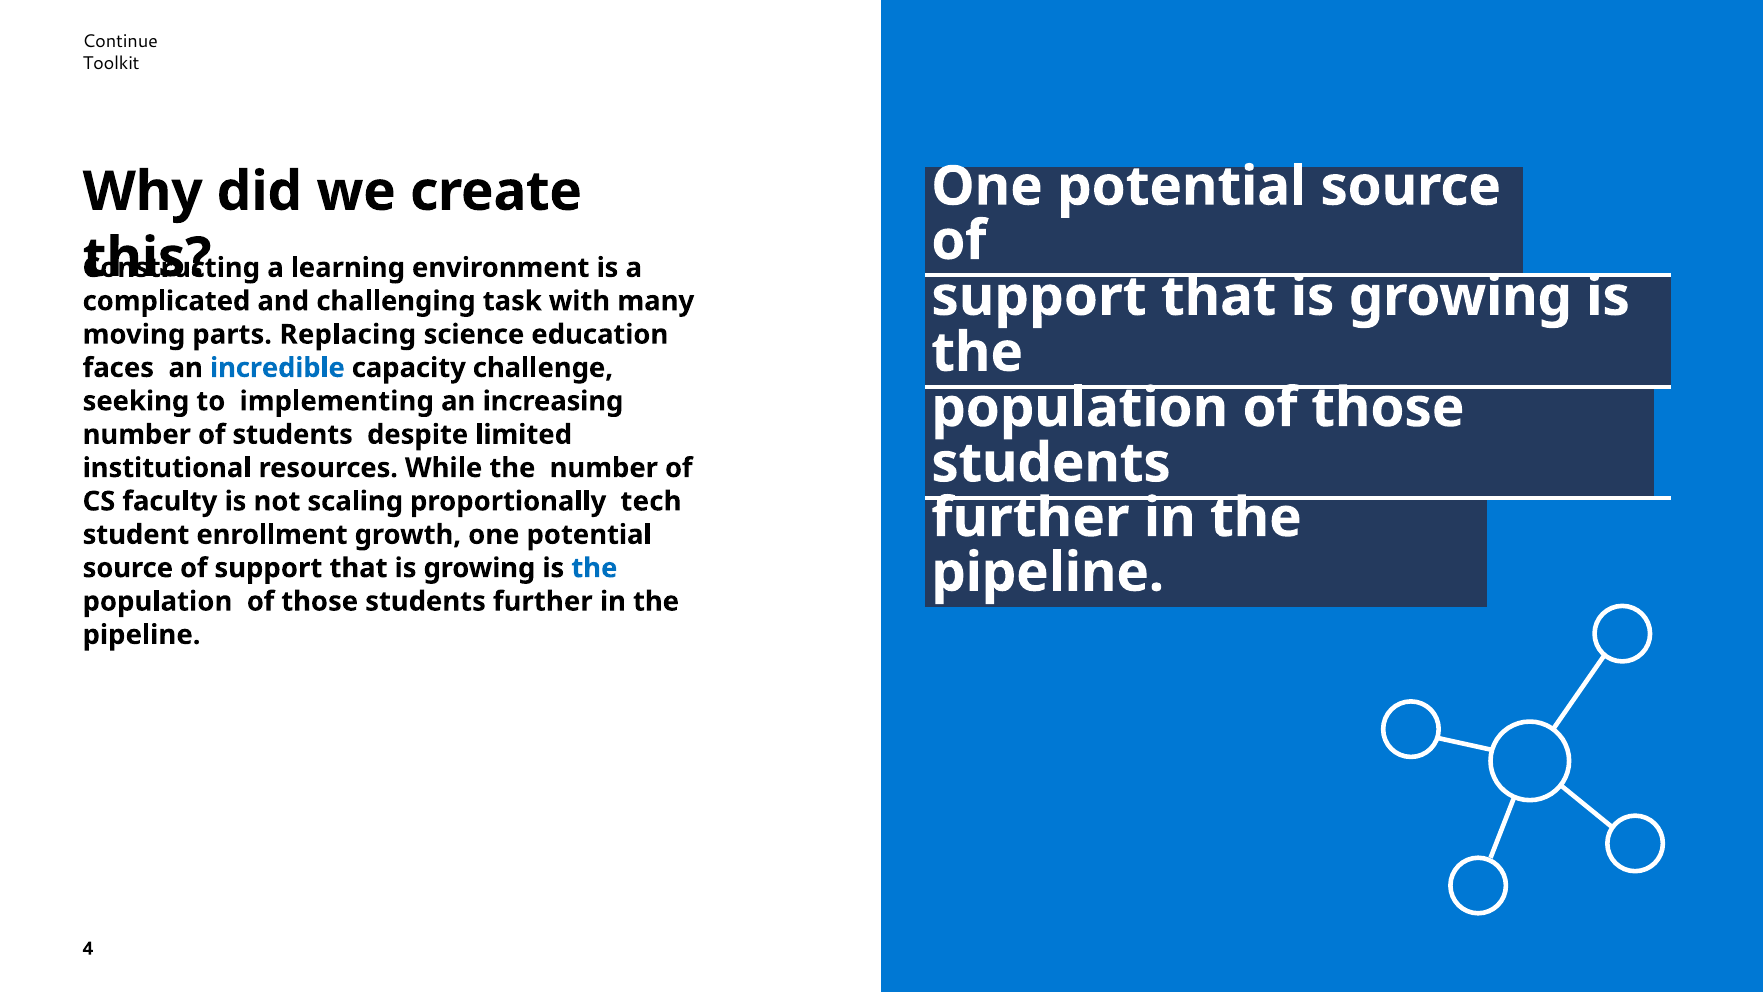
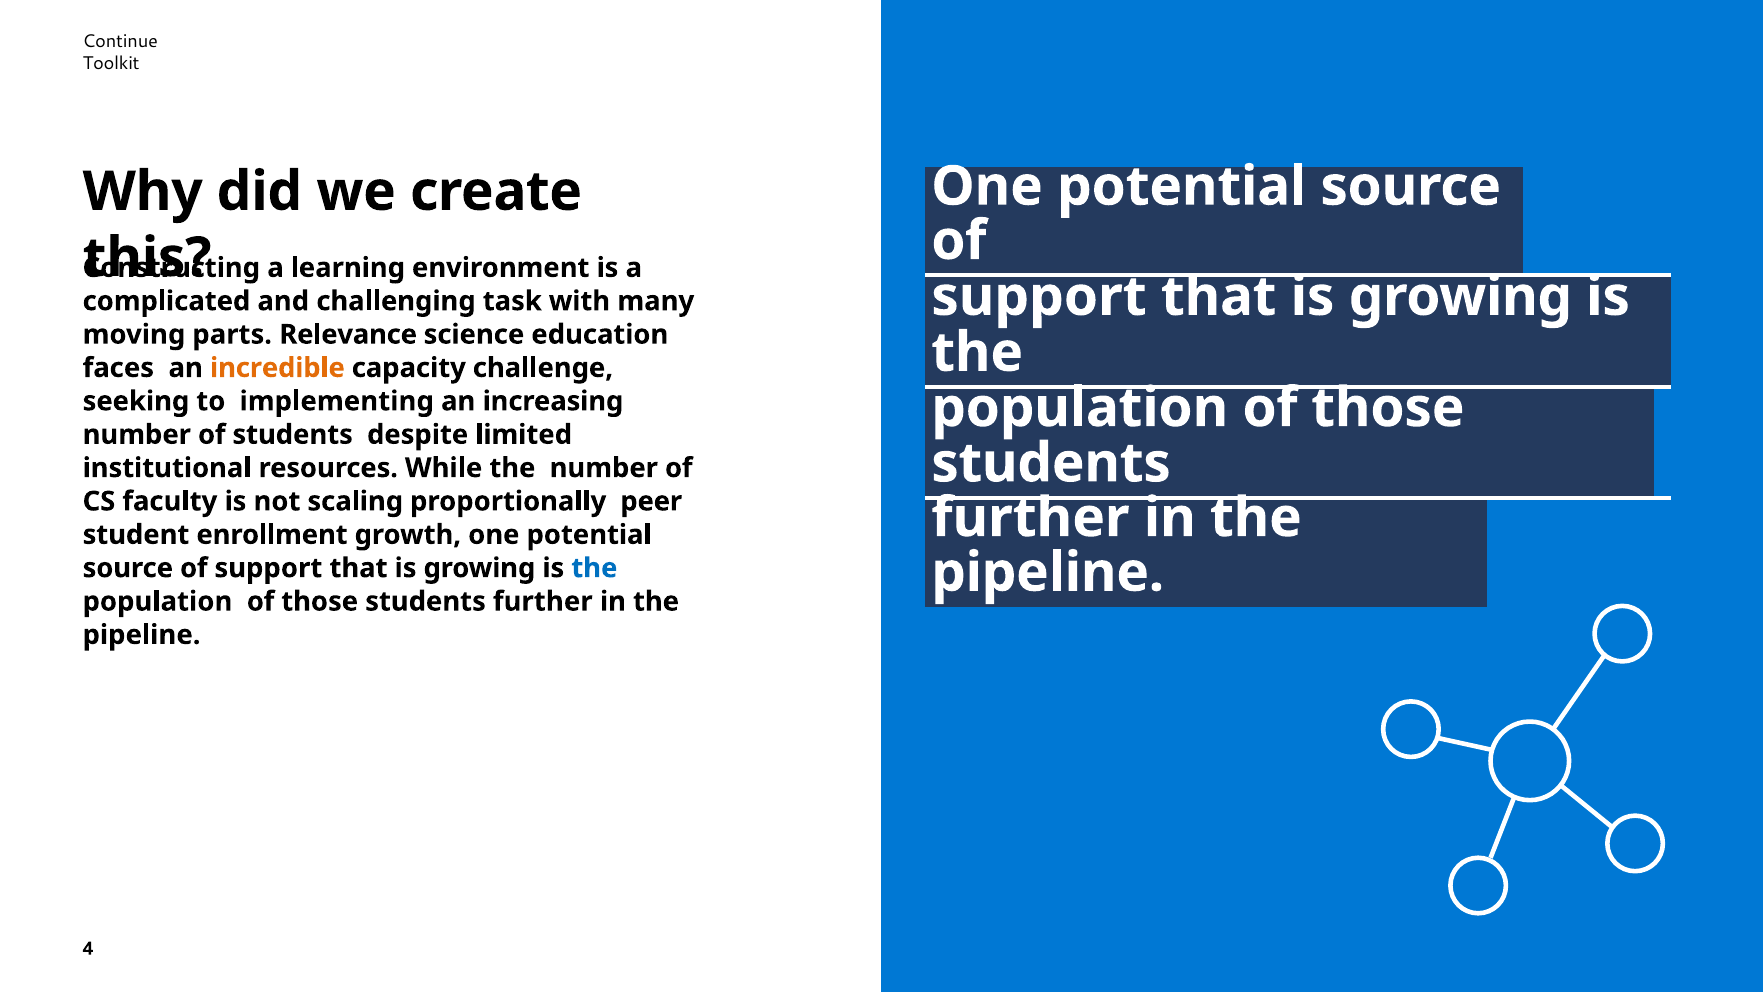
Replacing: Replacing -> Relevance
incredible colour: blue -> orange
tech: tech -> peer
